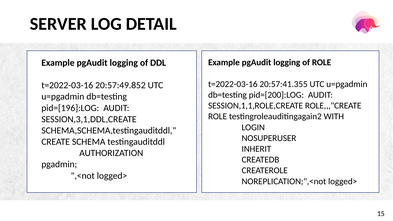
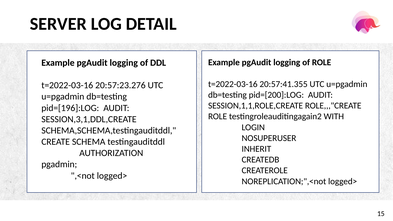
20:57:49.852: 20:57:49.852 -> 20:57:23.276
